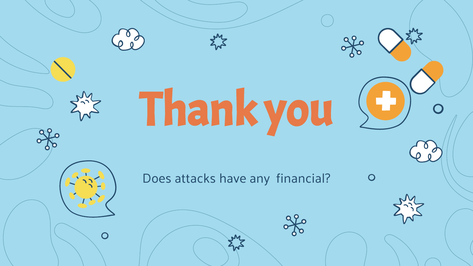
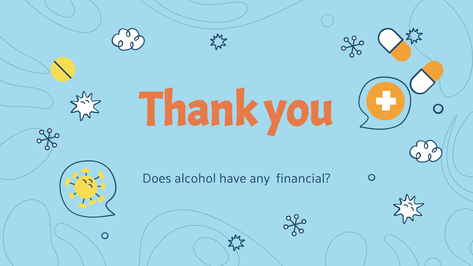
attacks: attacks -> alcohol
